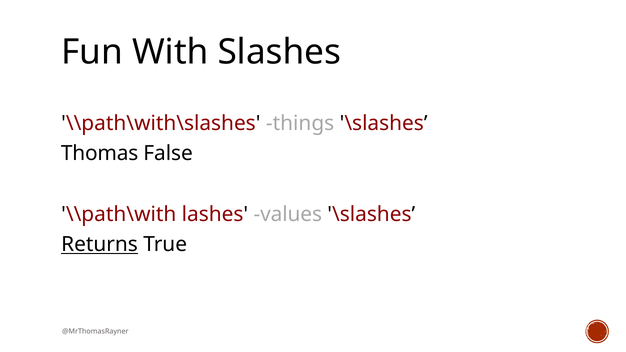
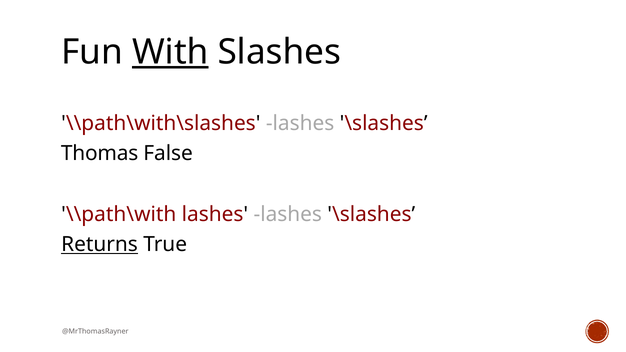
With underline: none -> present
\\path\with\slashes things: things -> lashes
lashes values: values -> lashes
